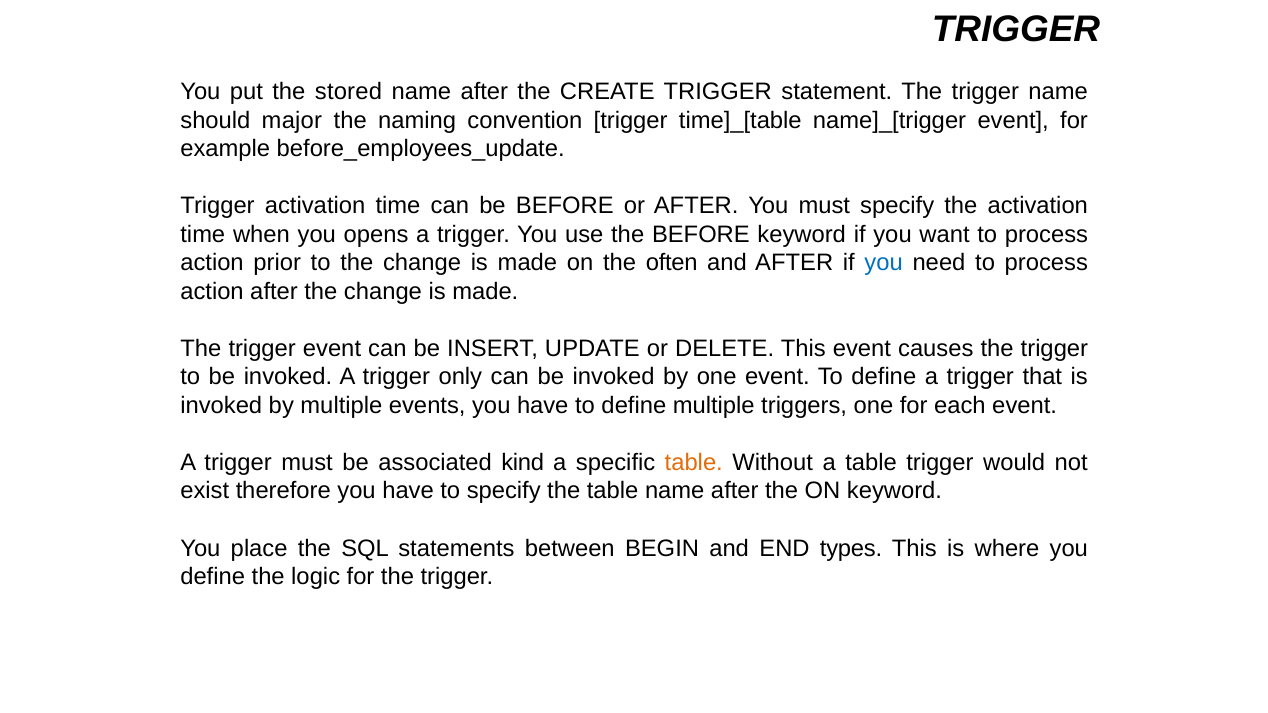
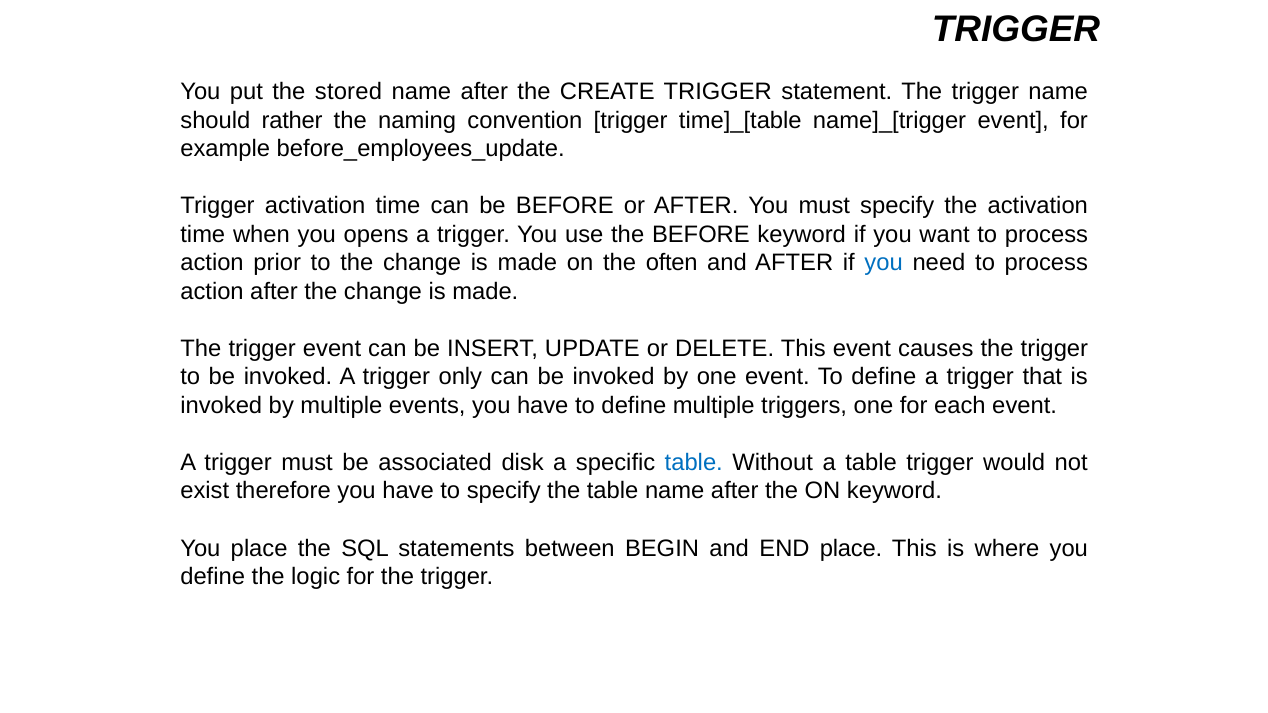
major: major -> rather
kind: kind -> disk
table at (694, 463) colour: orange -> blue
END types: types -> place
